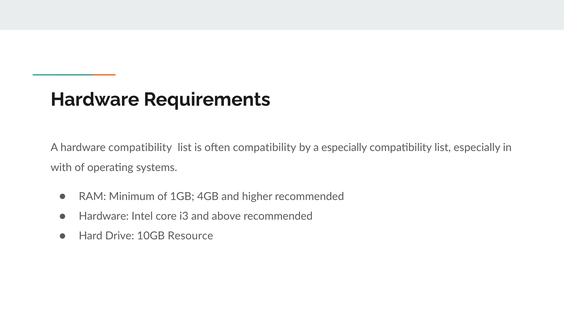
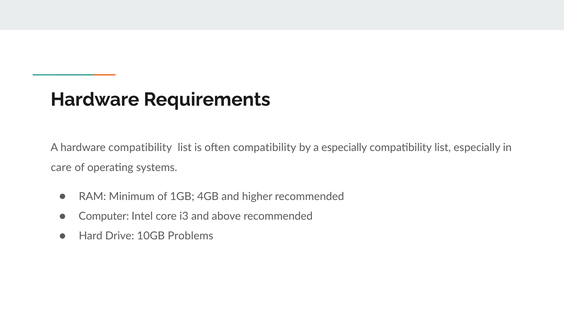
with: with -> care
Hardware at (104, 216): Hardware -> Computer
Resource: Resource -> Problems
